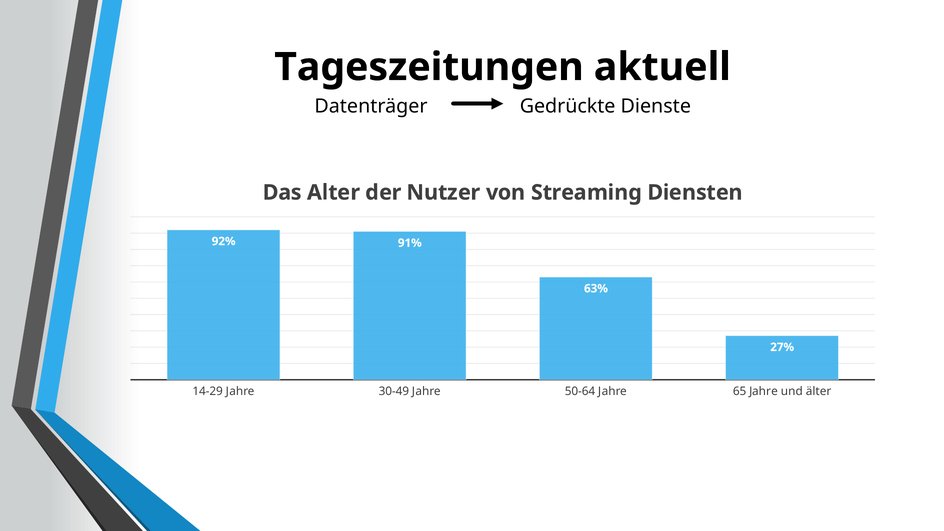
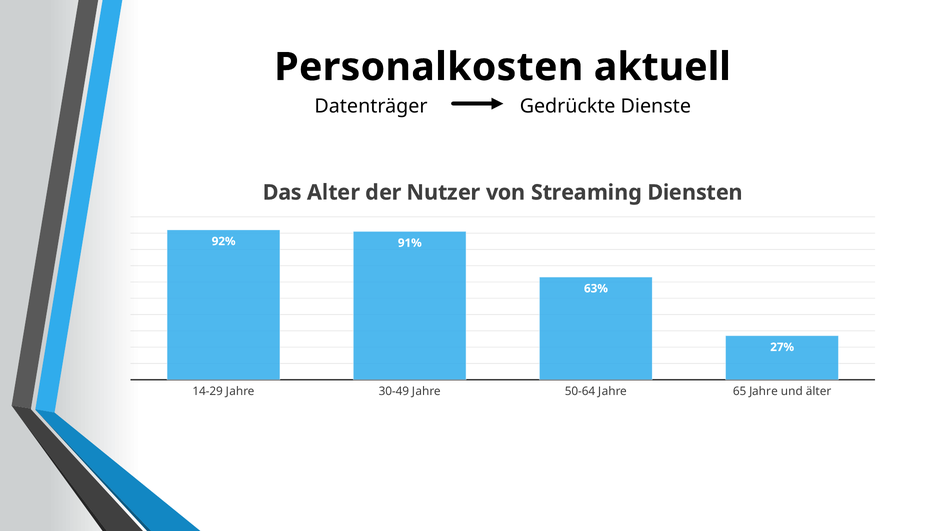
Tageszeitungen: Tageszeitungen -> Personalkosten
